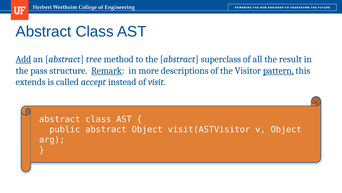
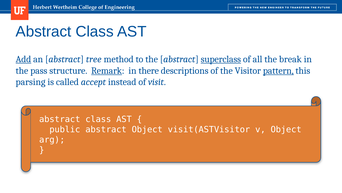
superclass underline: none -> present
result: result -> break
more: more -> there
extends: extends -> parsing
